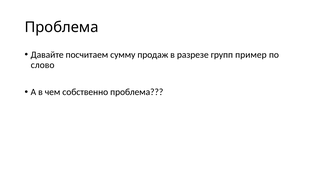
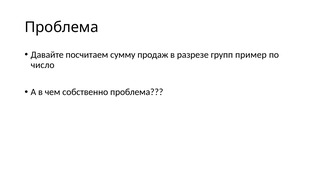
слово: слово -> число
